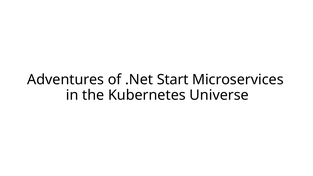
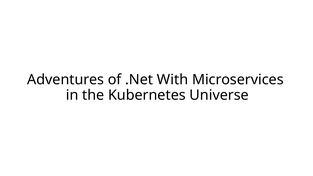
Start: Start -> With
